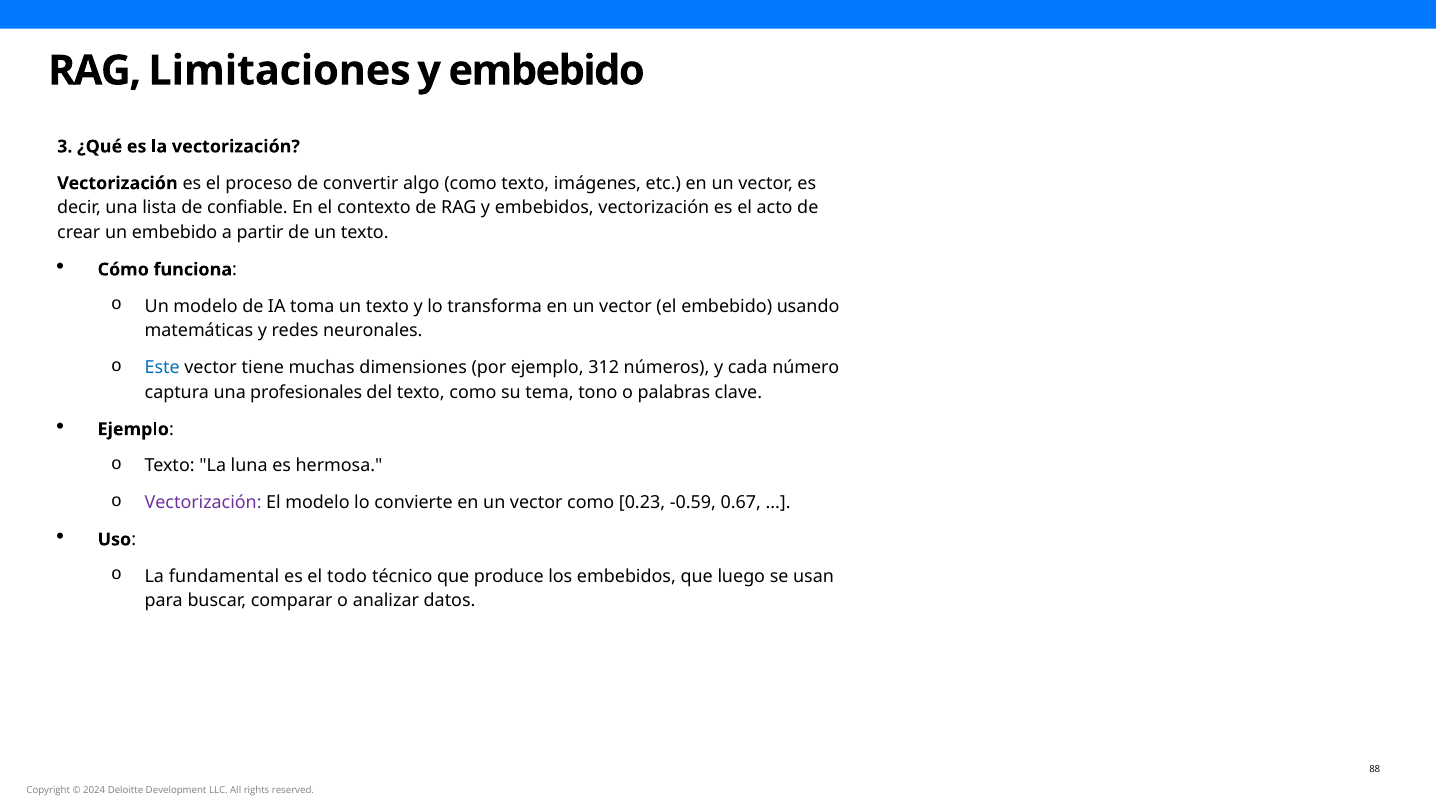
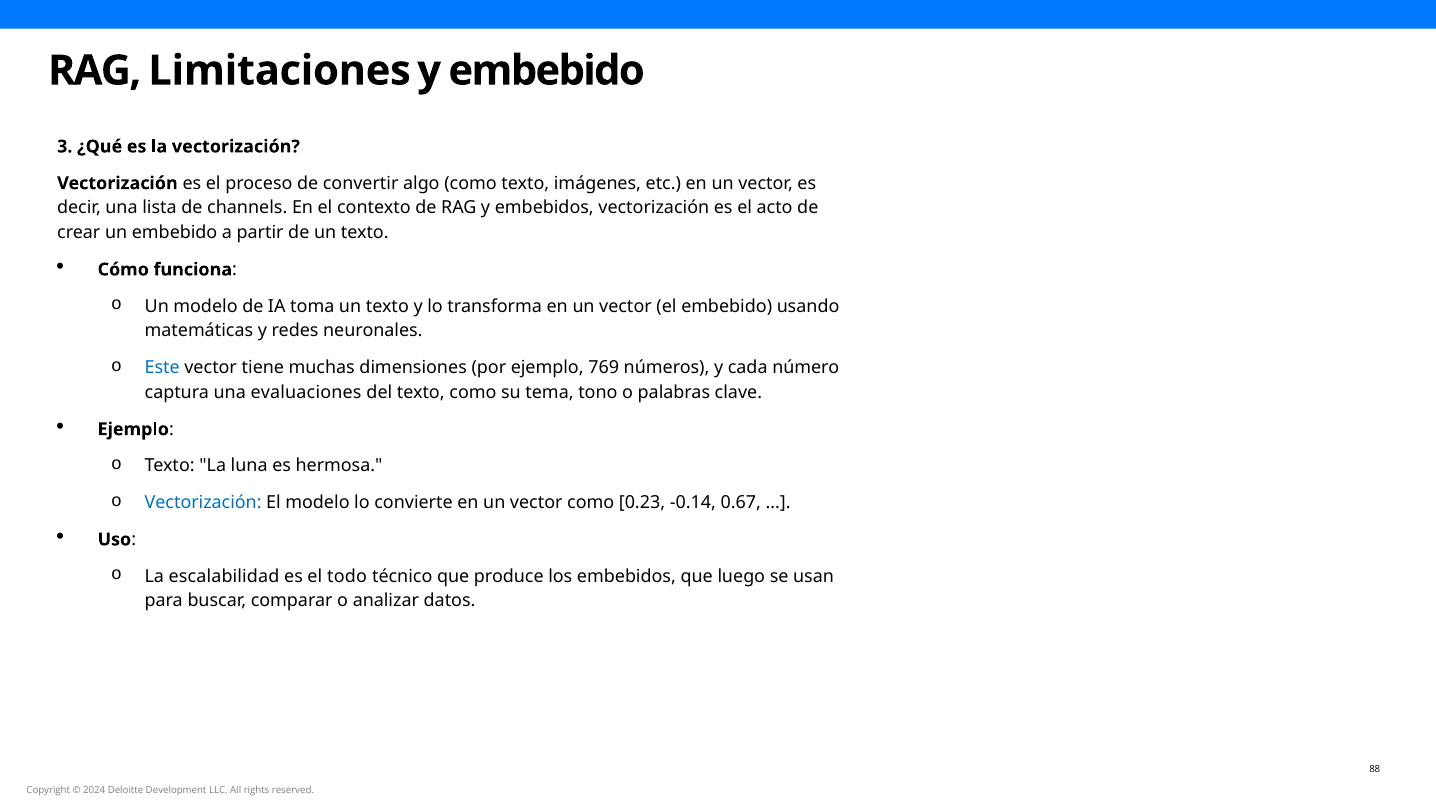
confiable: confiable -> channels
312: 312 -> 769
profesionales: profesionales -> evaluaciones
Vectorización at (203, 503) colour: purple -> blue
-0.59: -0.59 -> -0.14
fundamental: fundamental -> escalabilidad
